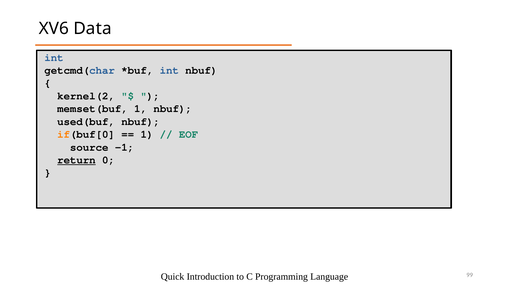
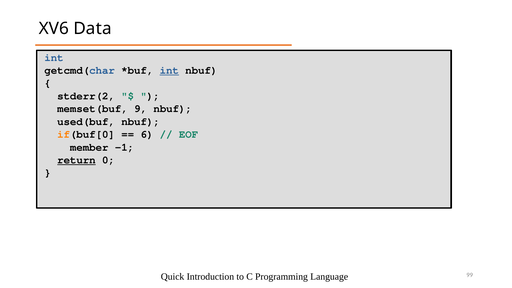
int at (169, 70) underline: none -> present
kernel(2: kernel(2 -> stderr(2
memset(buf 1: 1 -> 9
1 at (147, 134): 1 -> 6
source: source -> member
